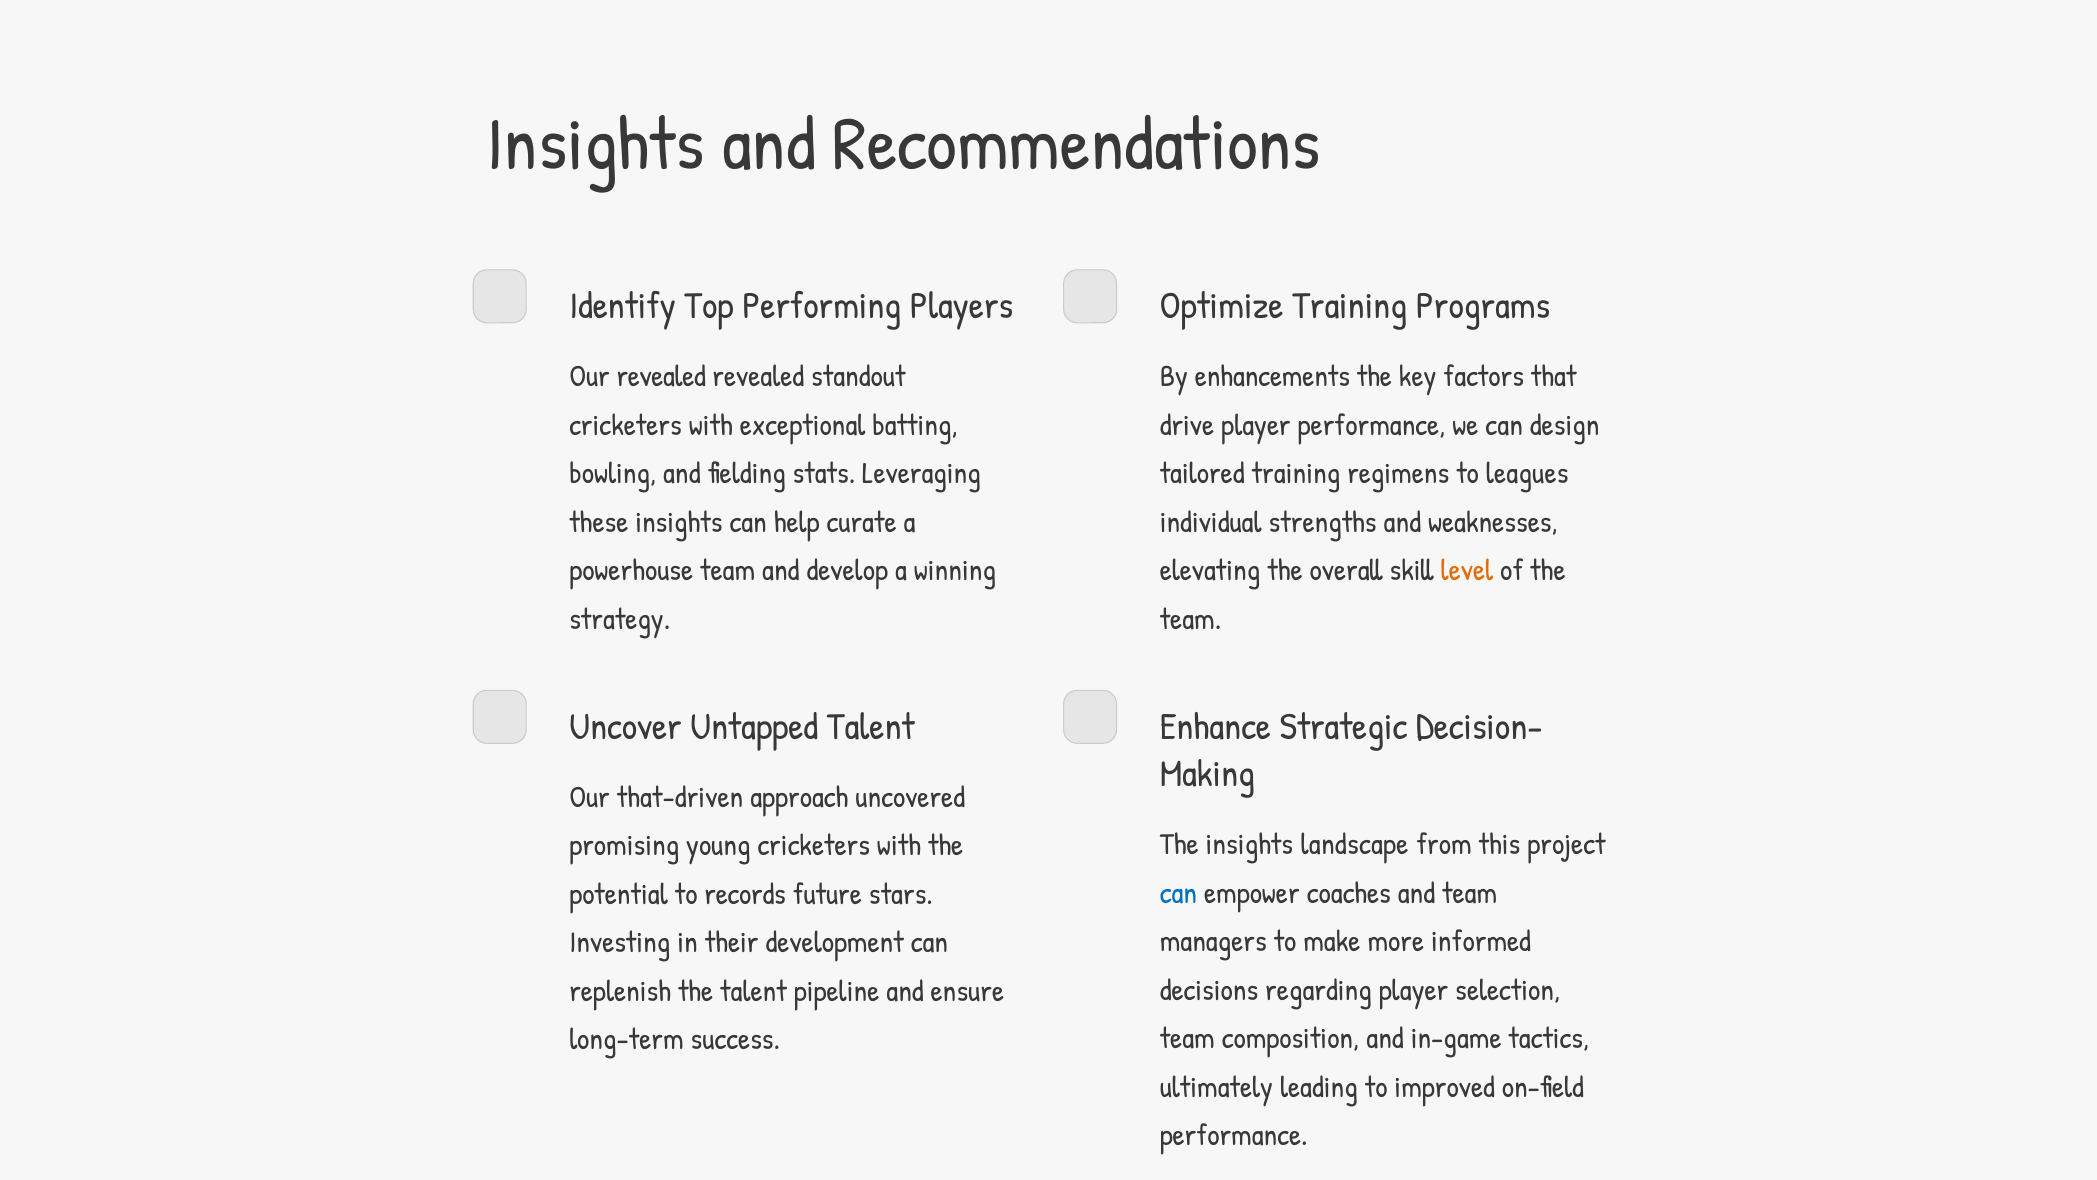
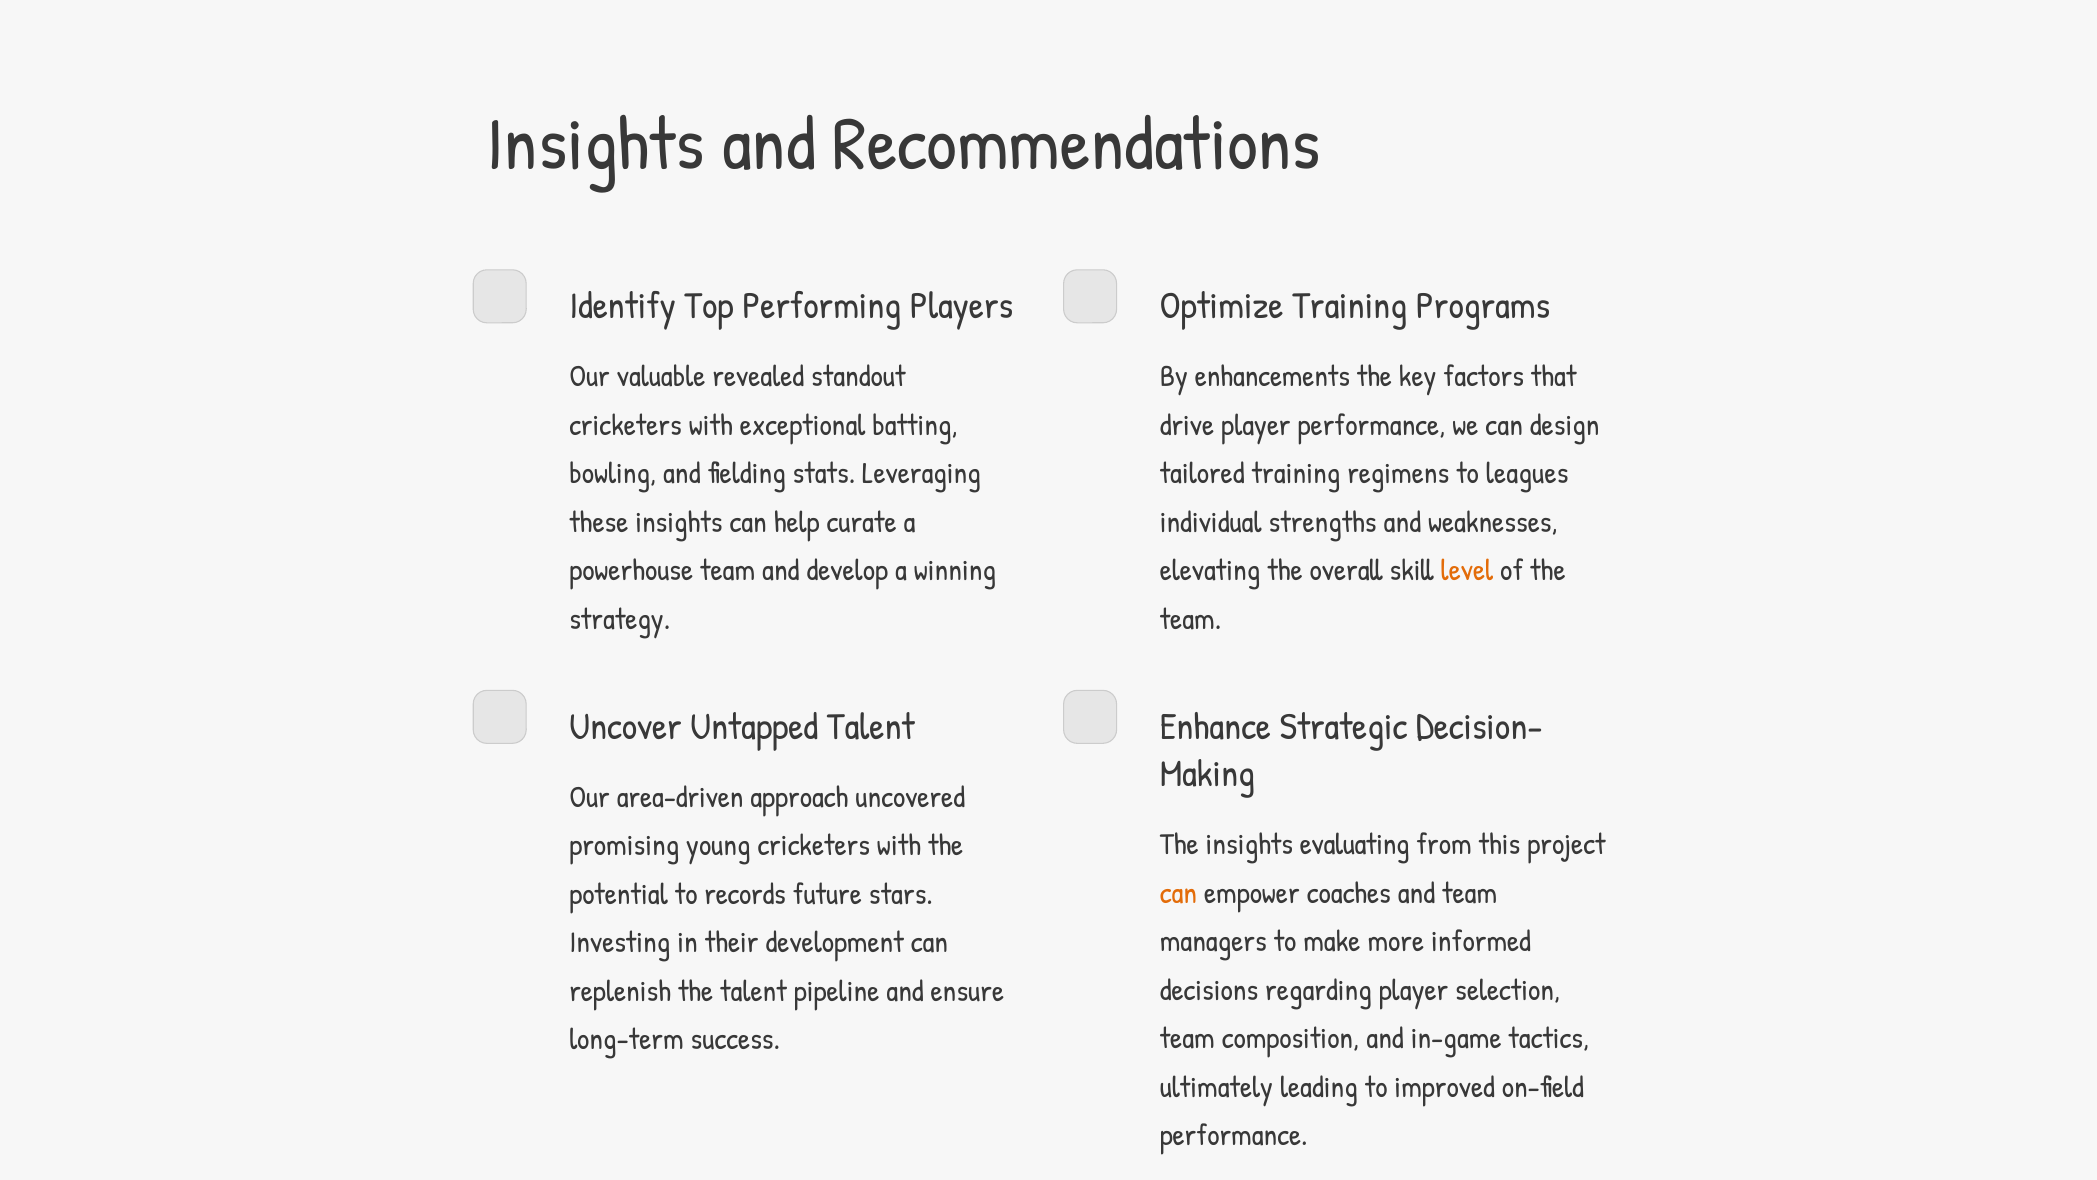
Our revealed: revealed -> valuable
that-driven: that-driven -> area-driven
landscape: landscape -> evaluating
can at (1178, 893) colour: blue -> orange
